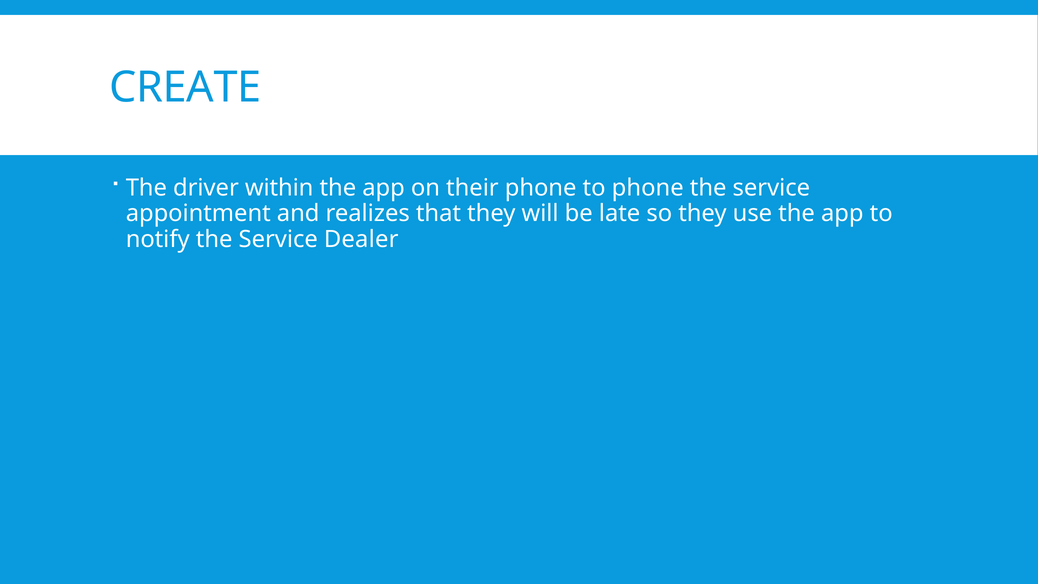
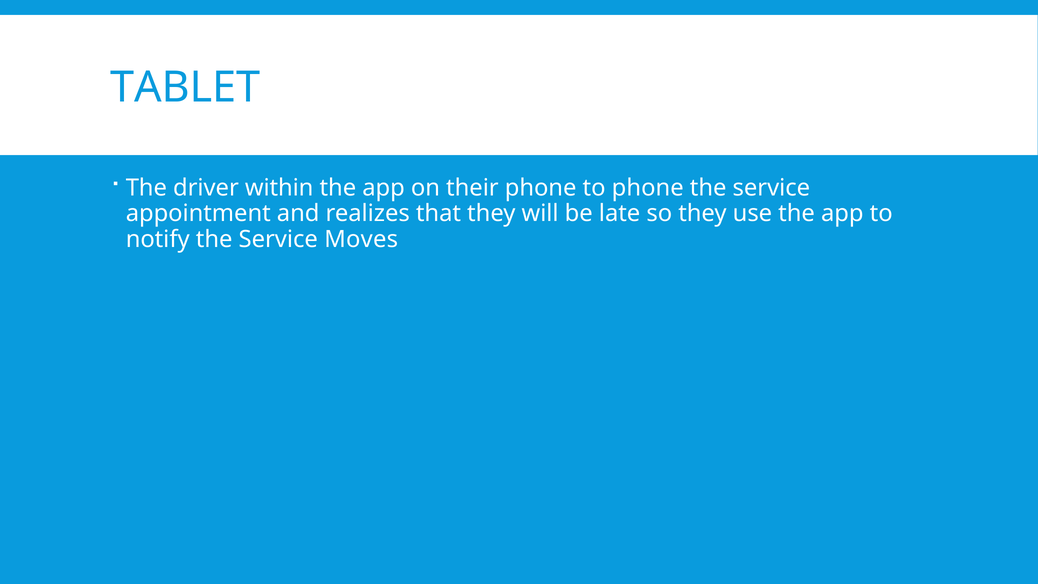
CREATE: CREATE -> TABLET
Dealer: Dealer -> Moves
